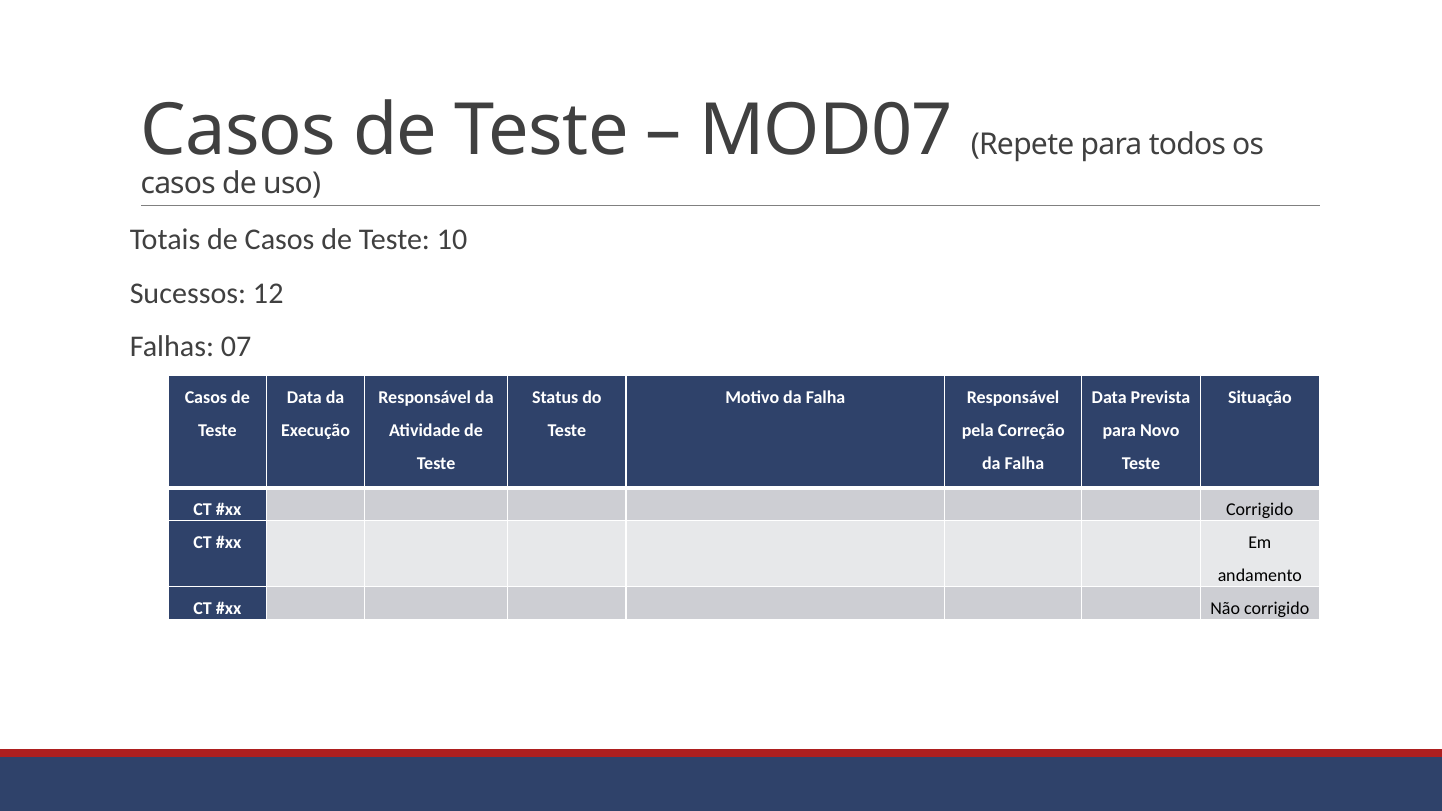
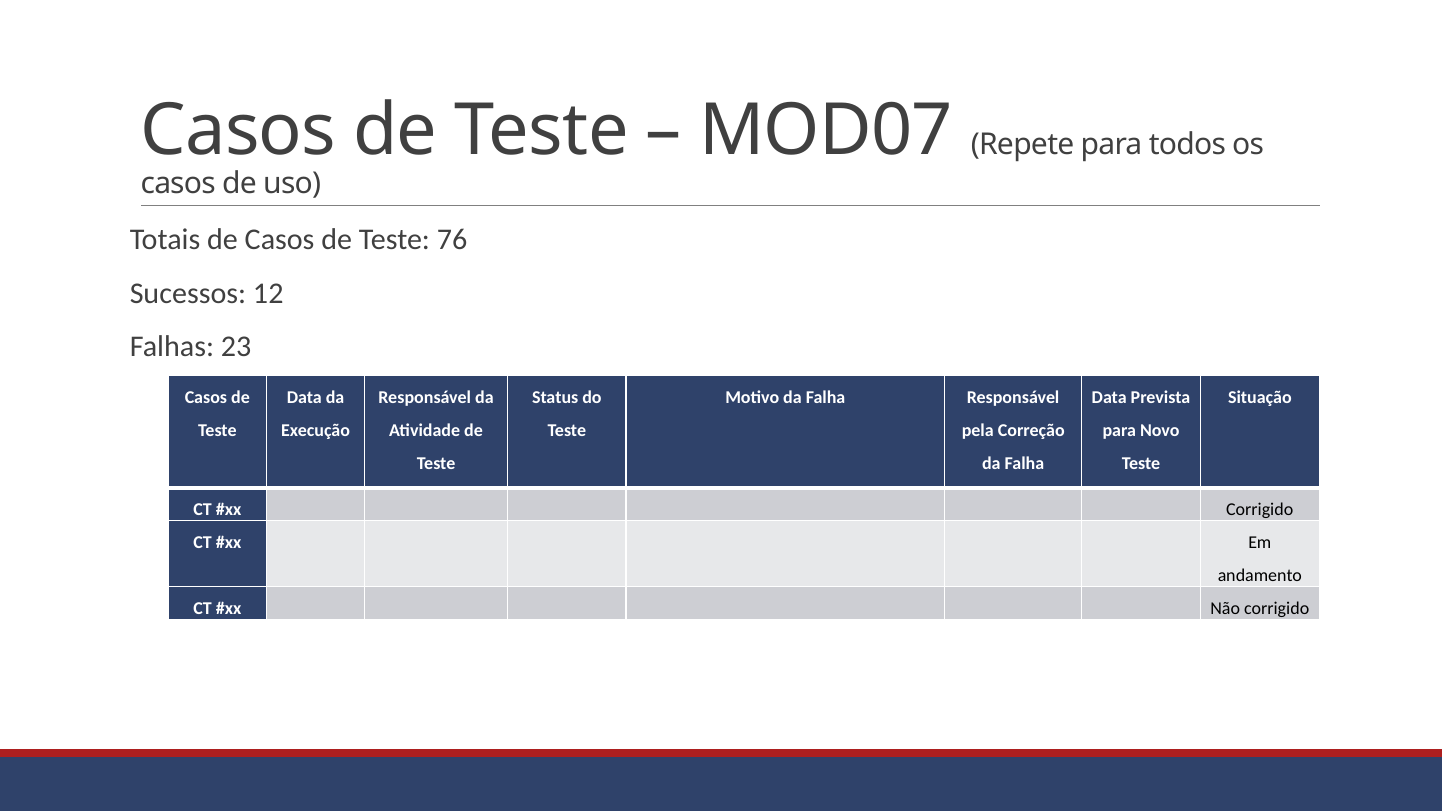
10: 10 -> 76
07: 07 -> 23
